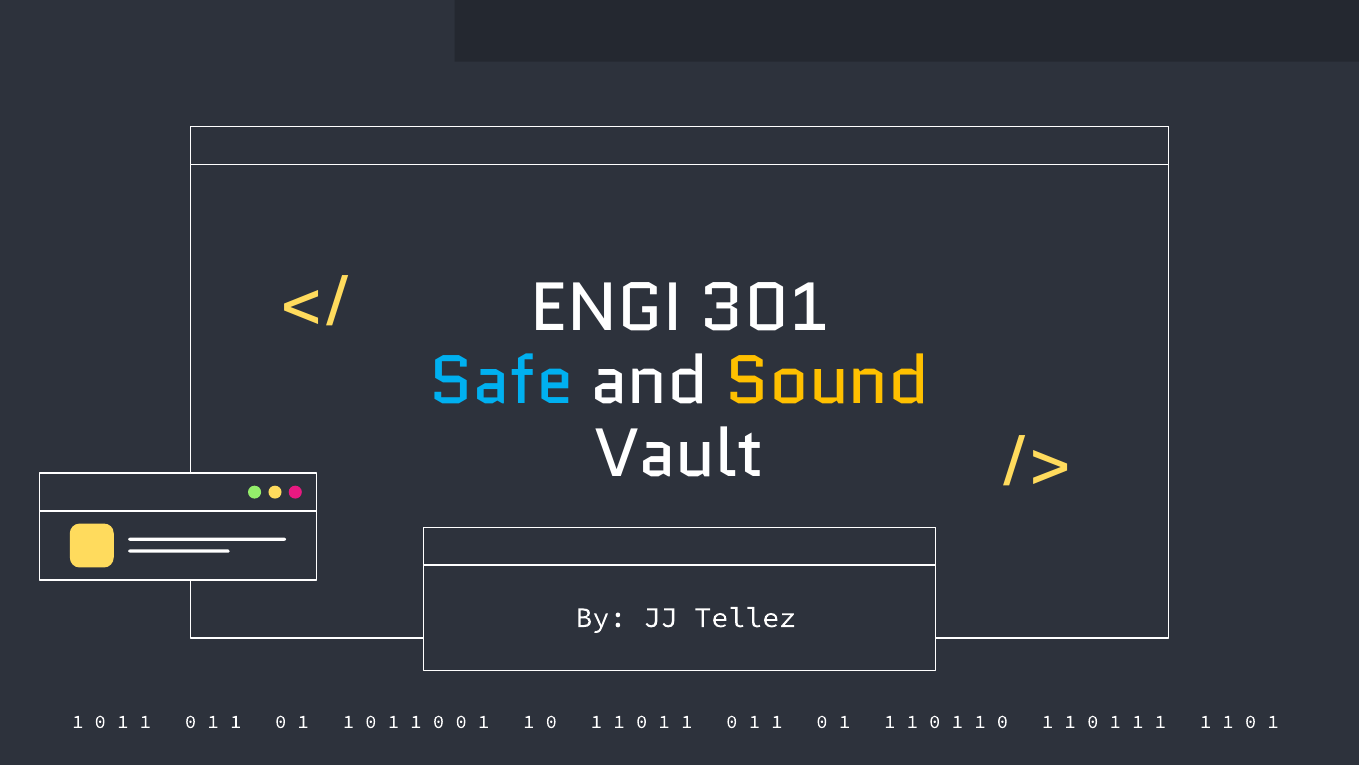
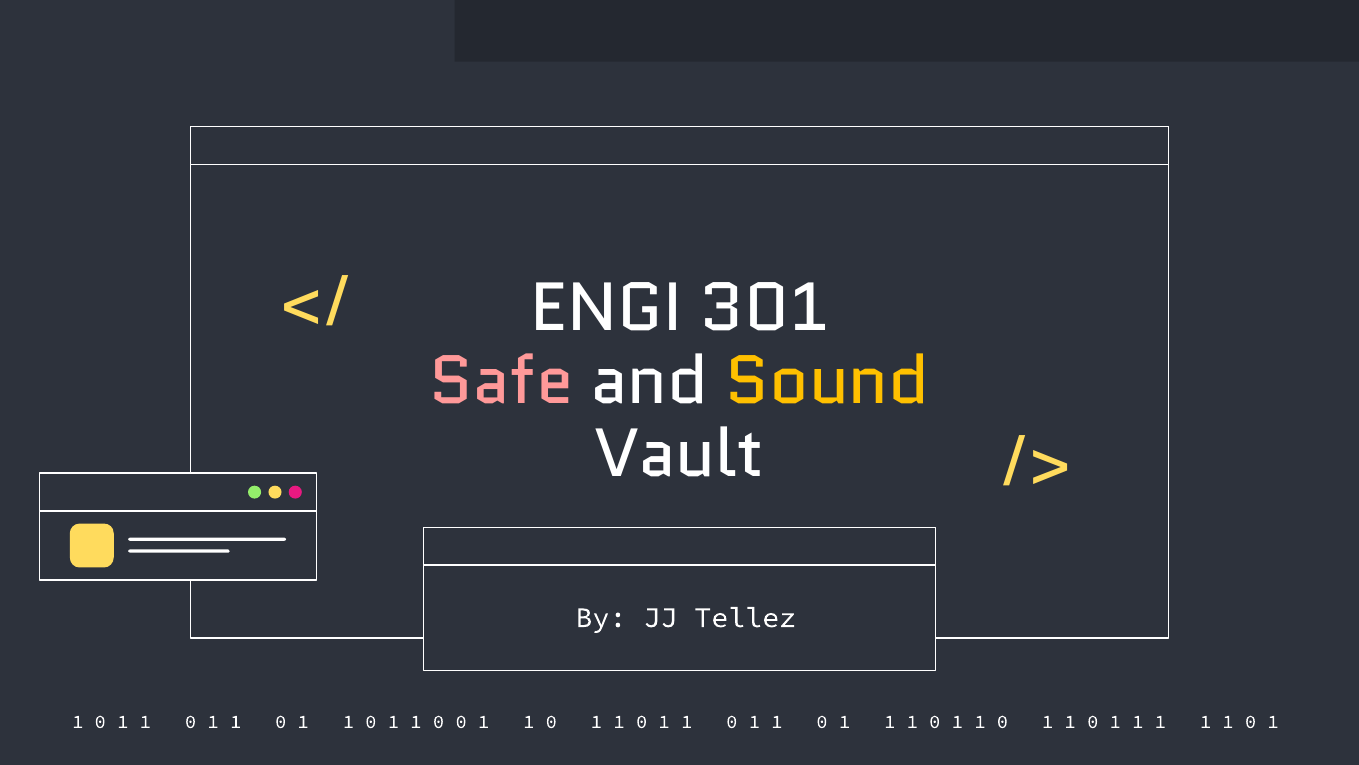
Safe colour: light blue -> pink
